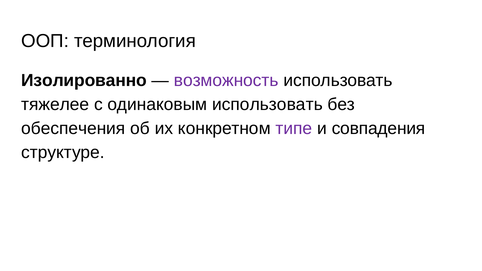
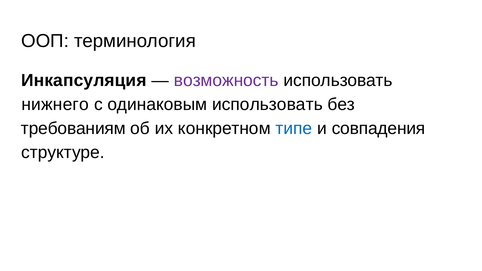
Изолированно: Изолированно -> Инкапсуляция
тяжелее: тяжелее -> нижнего
обеспечения: обеспечения -> требованиям
типе colour: purple -> blue
